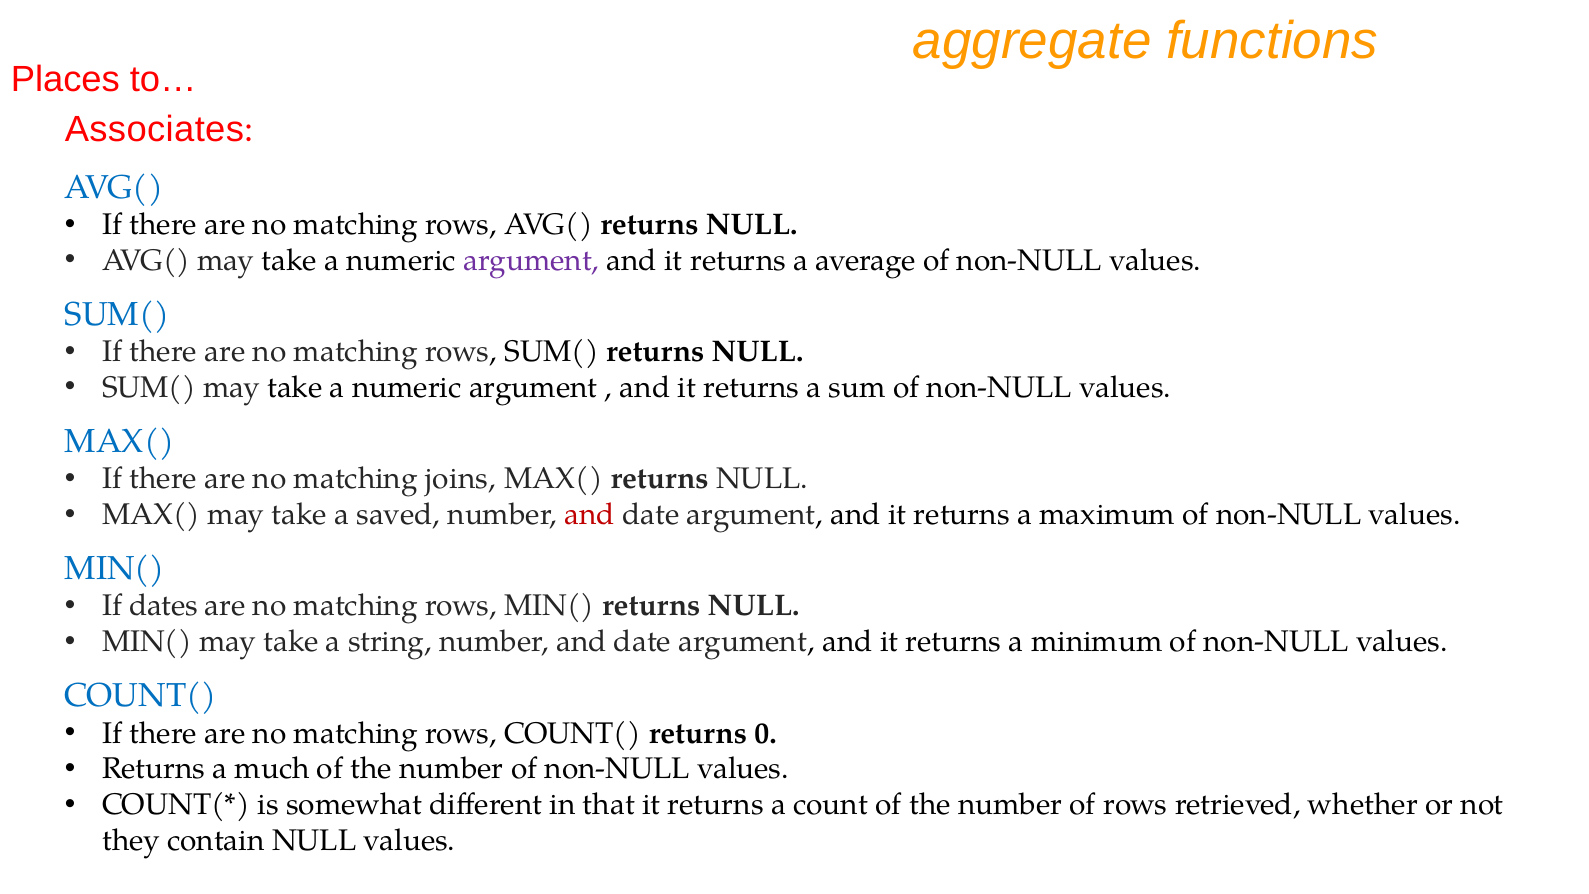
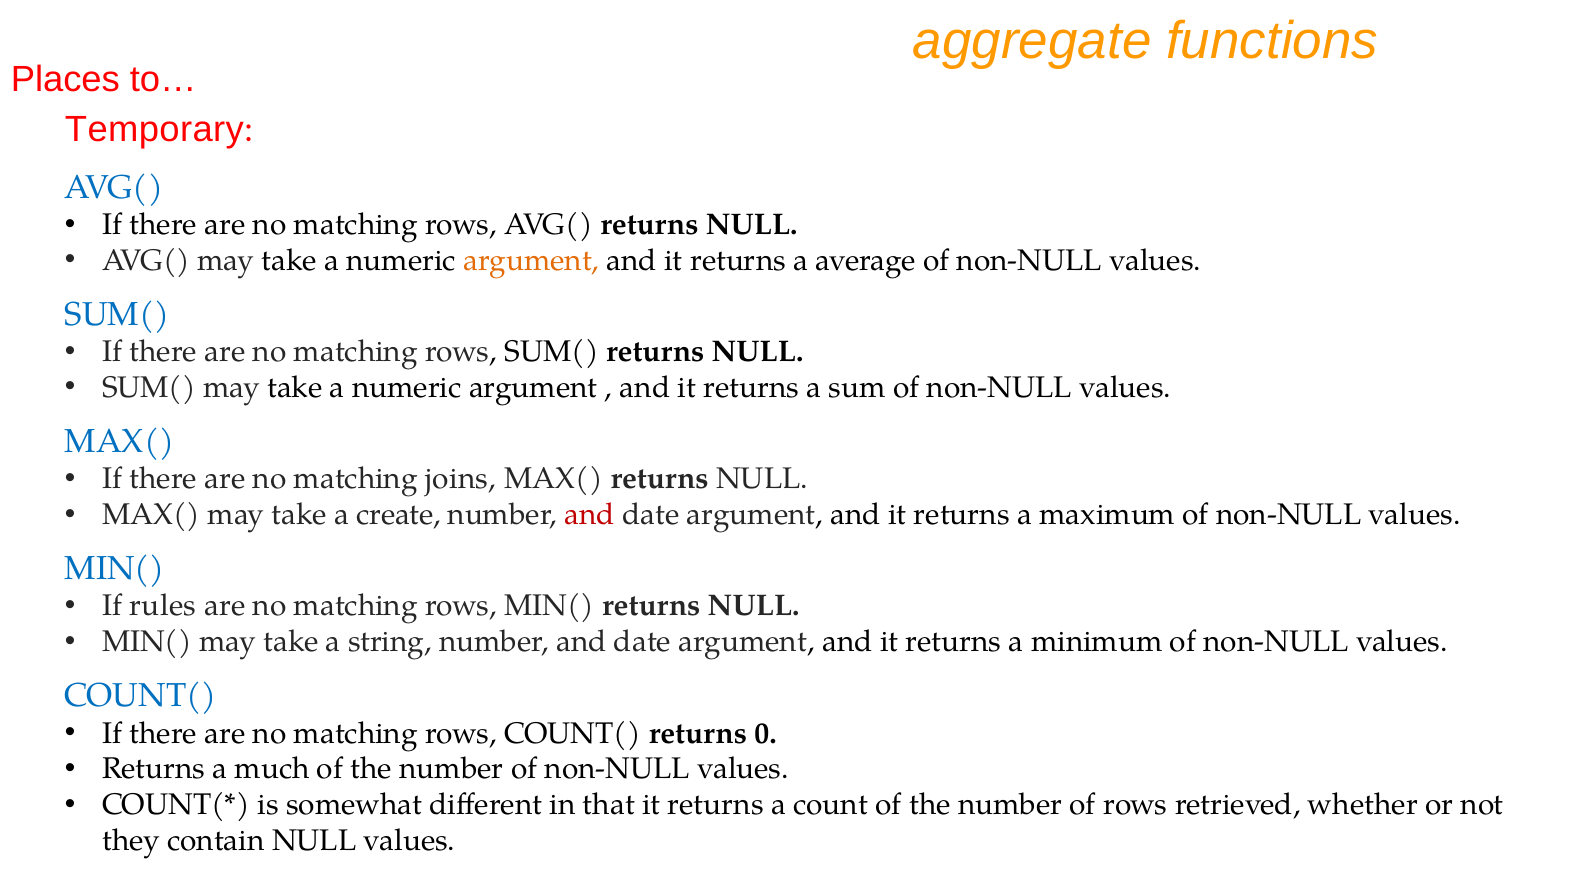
Associates: Associates -> Temporary
argument at (531, 260) colour: purple -> orange
saved: saved -> create
dates: dates -> rules
